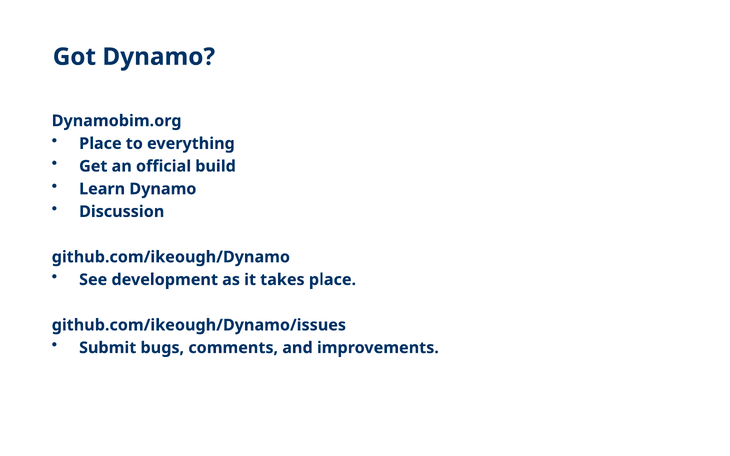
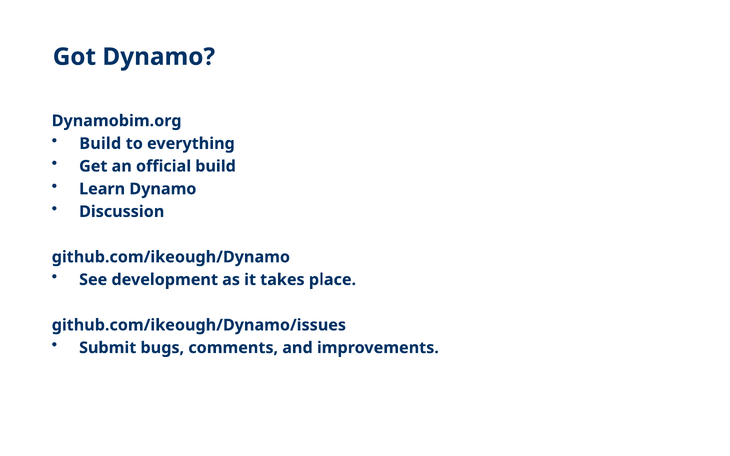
Place at (100, 144): Place -> Build
